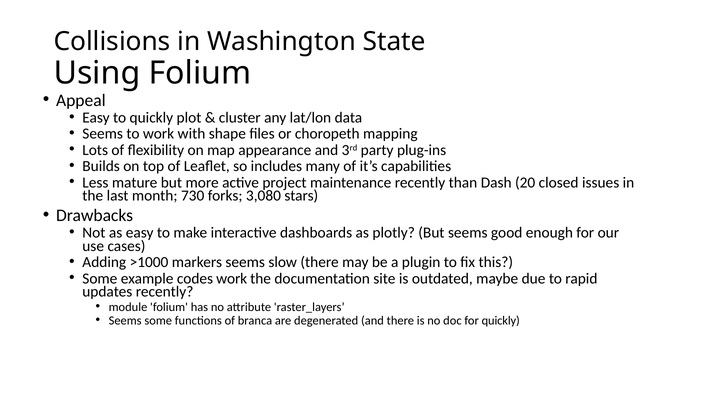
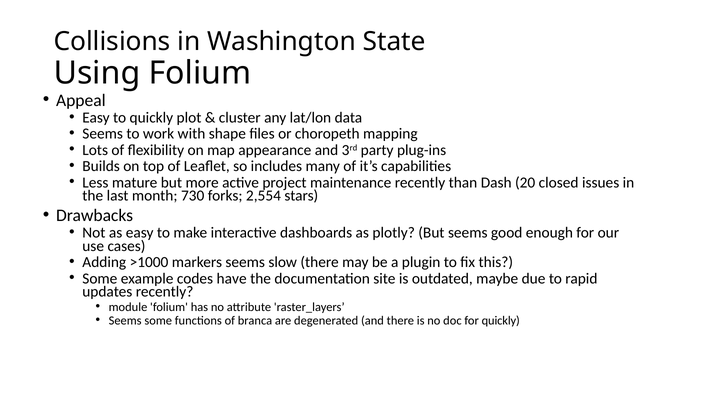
3,080: 3,080 -> 2,554
codes work: work -> have
